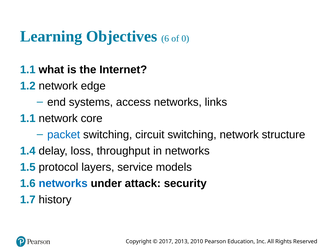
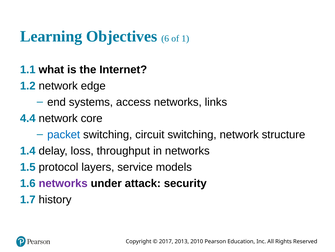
0: 0 -> 1
1.1 at (28, 118): 1.1 -> 4.4
networks at (63, 183) colour: blue -> purple
